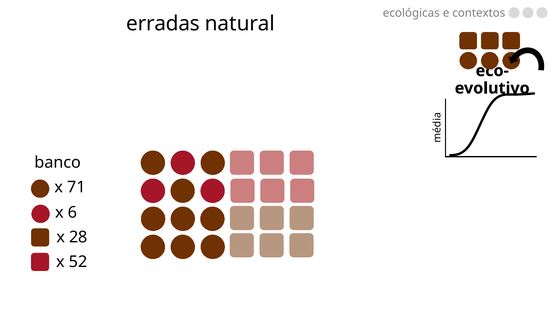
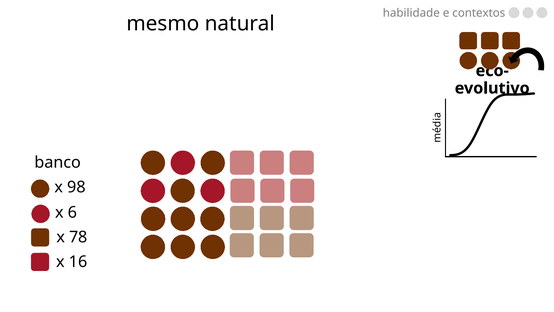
ecológicas: ecológicas -> habilidade
erradas: erradas -> mesmo
71: 71 -> 98
28: 28 -> 78
52: 52 -> 16
